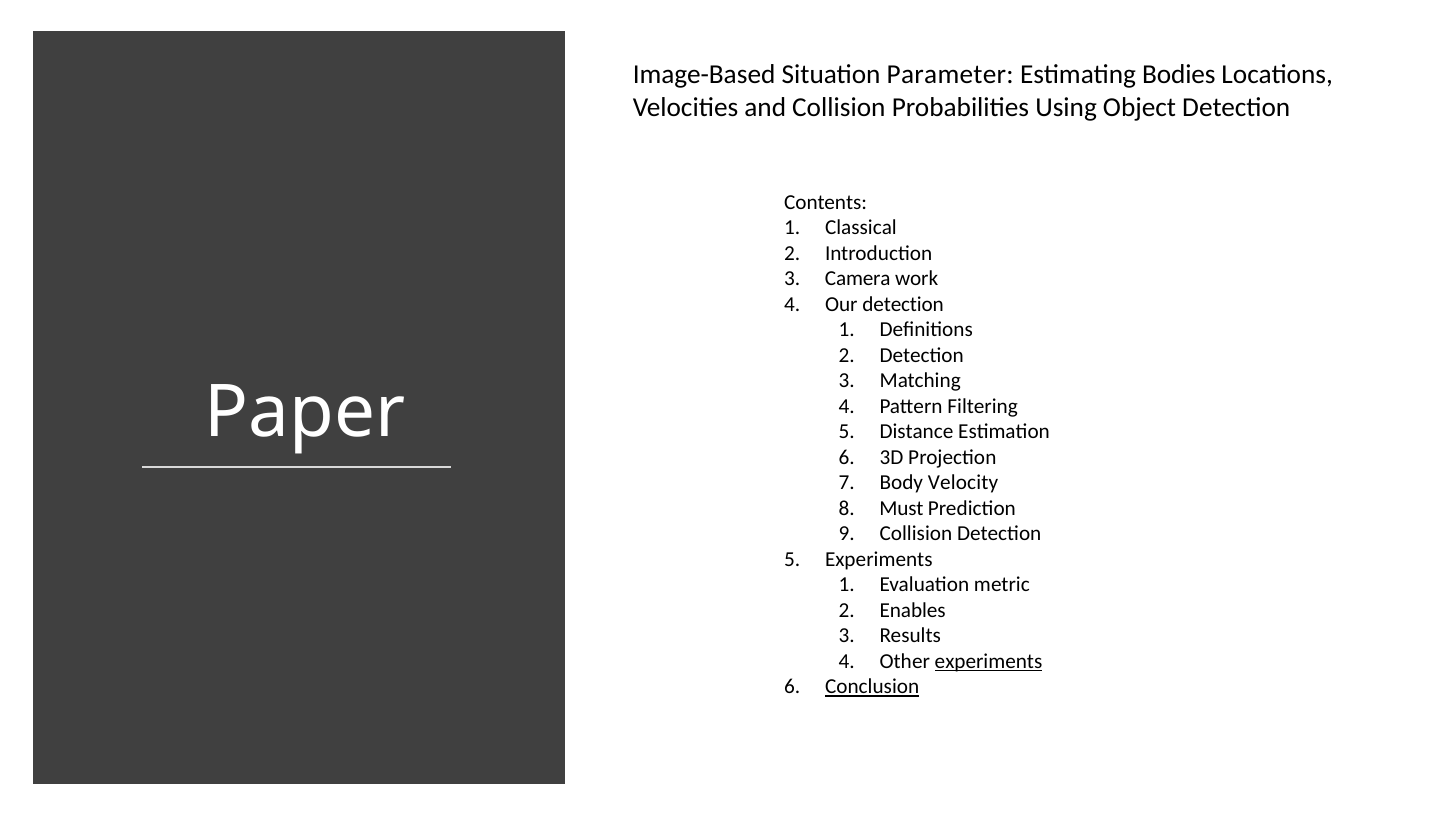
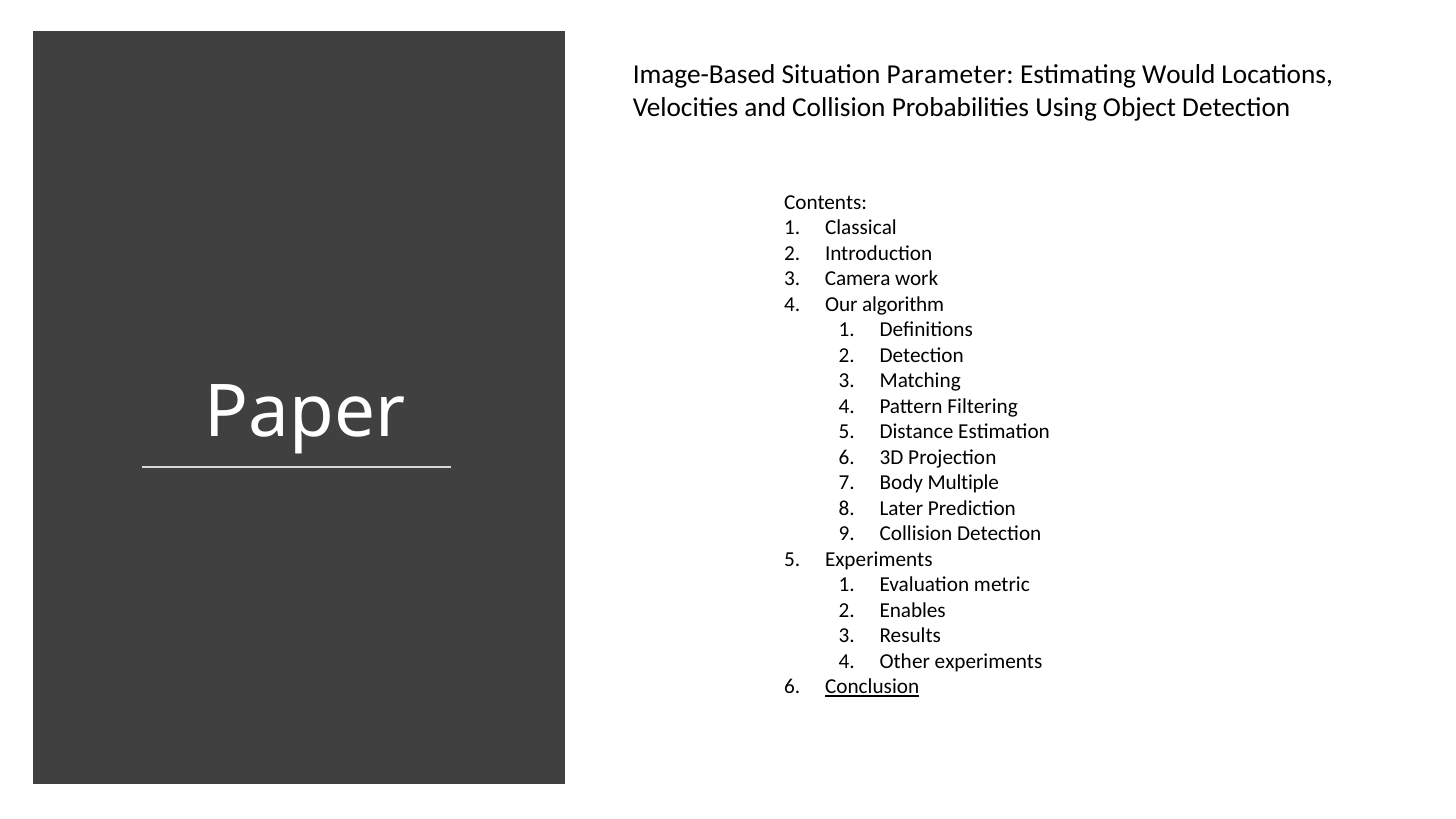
Bodies: Bodies -> Would
Our detection: detection -> algorithm
Velocity: Velocity -> Multiple
Must: Must -> Later
experiments at (989, 661) underline: present -> none
